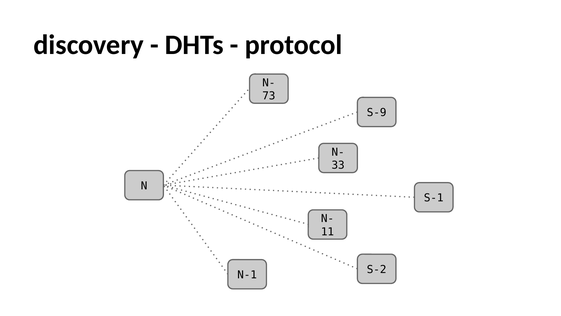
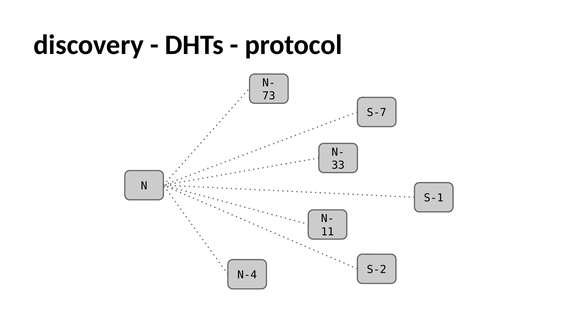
S-9: S-9 -> S-7
N-1: N-1 -> N-4
